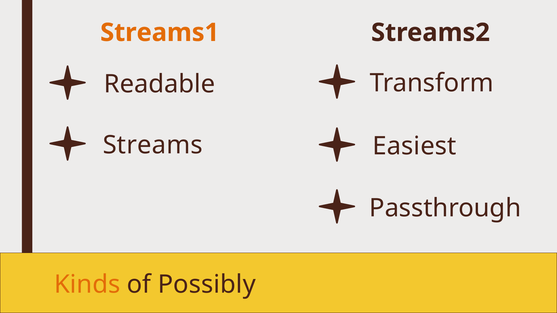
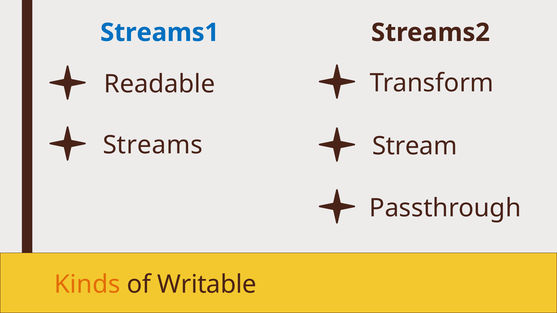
Streams1 colour: orange -> blue
Easiest: Easiest -> Stream
Possibly: Possibly -> Writable
